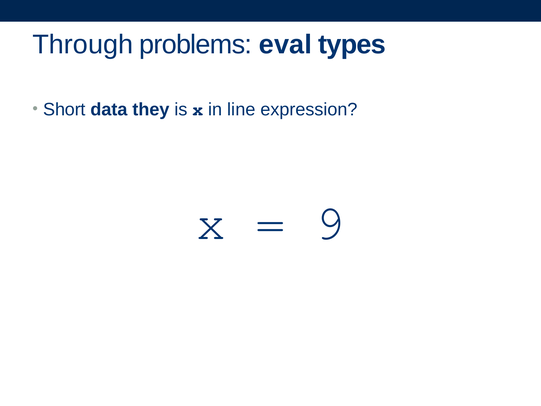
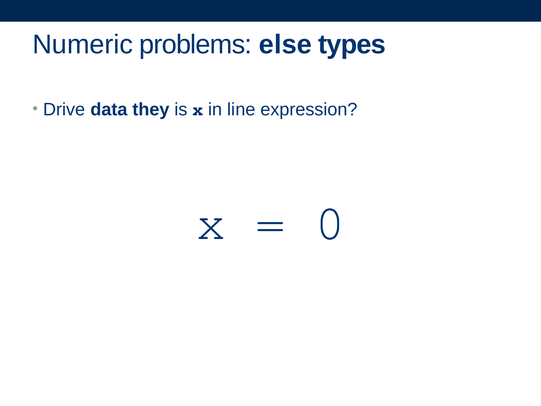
Through: Through -> Numeric
eval: eval -> else
Short: Short -> Drive
9: 9 -> 0
